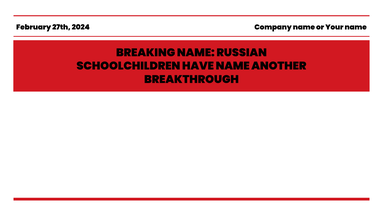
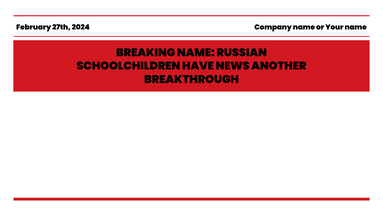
HAVE NAME: NAME -> NEWS
